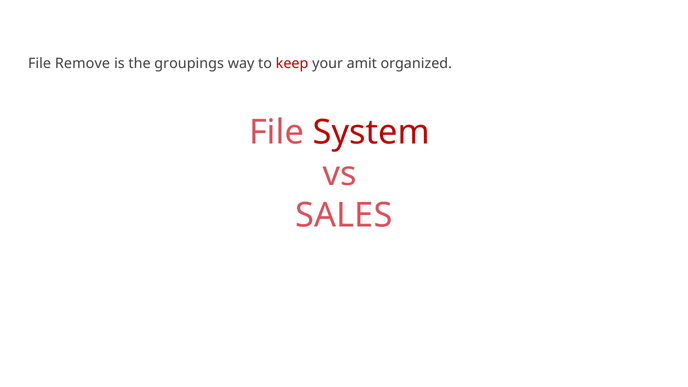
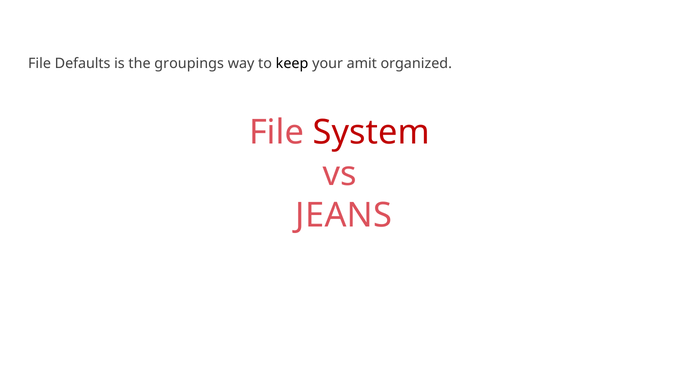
Remove: Remove -> Defaults
keep colour: red -> black
SALES: SALES -> JEANS
